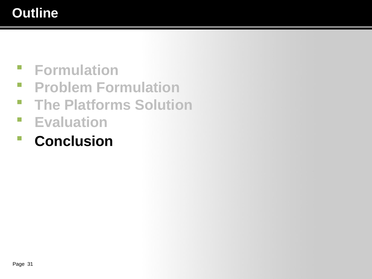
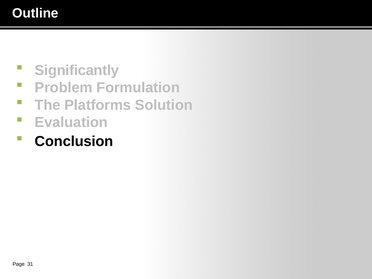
Formulation at (77, 70): Formulation -> Significantly
